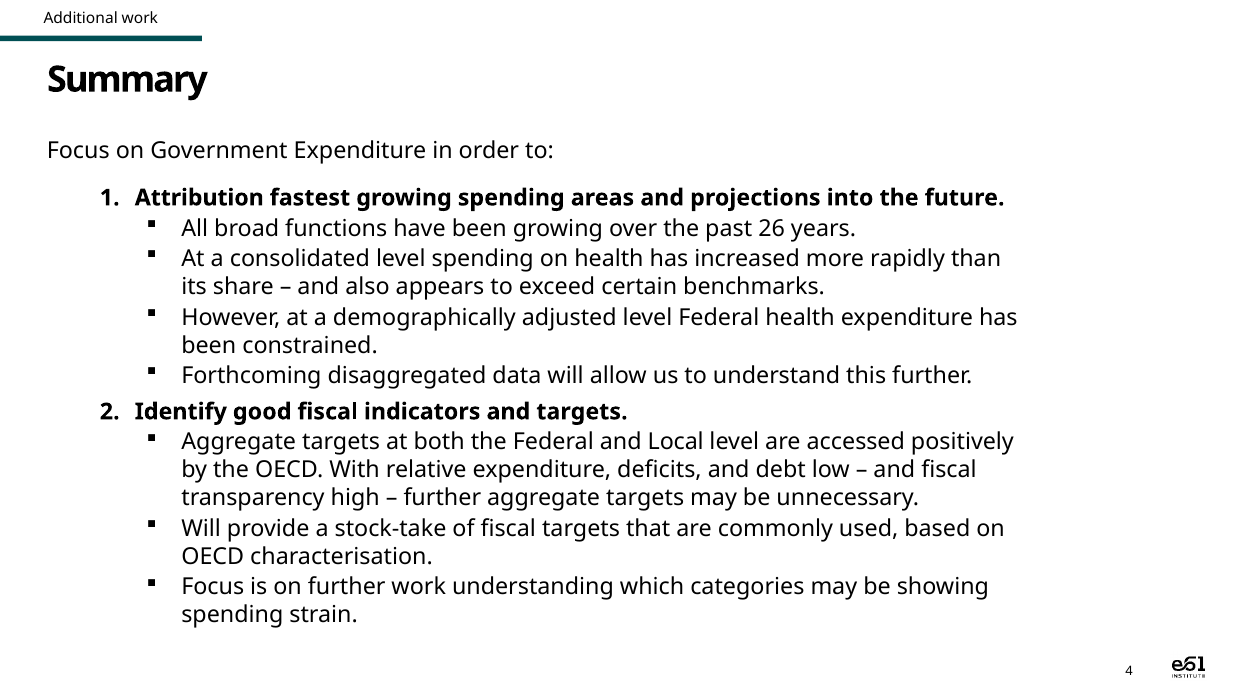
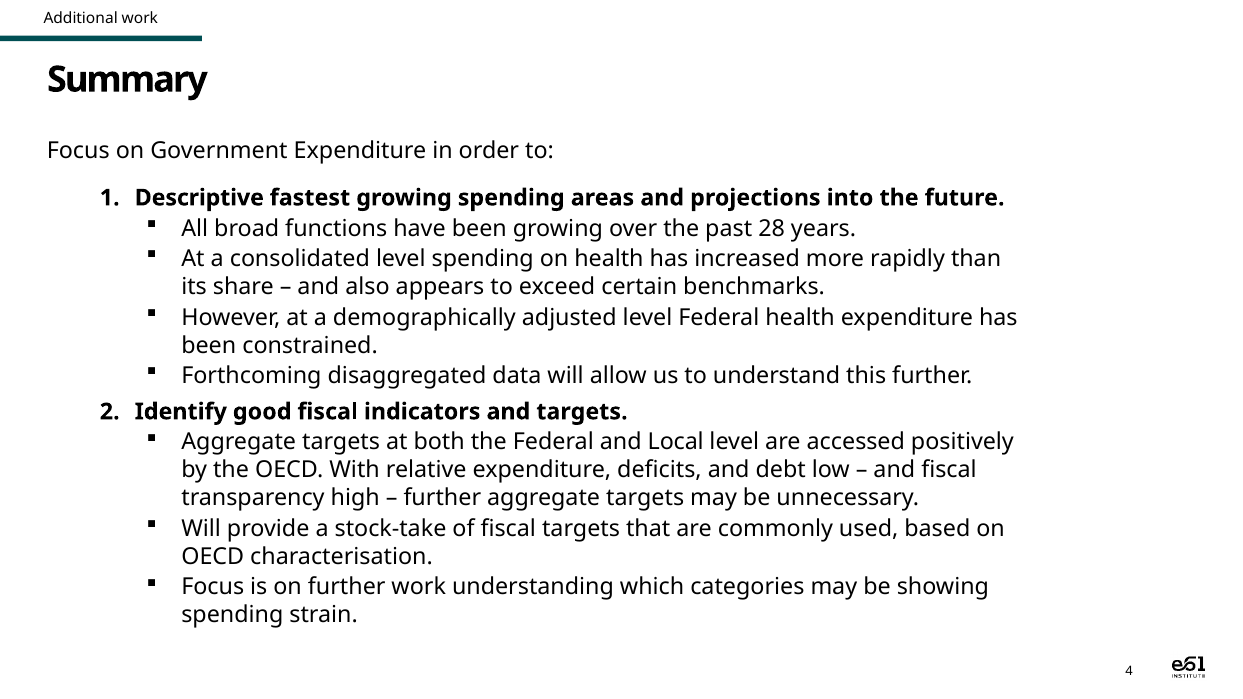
Attribution: Attribution -> Descriptive
26: 26 -> 28
